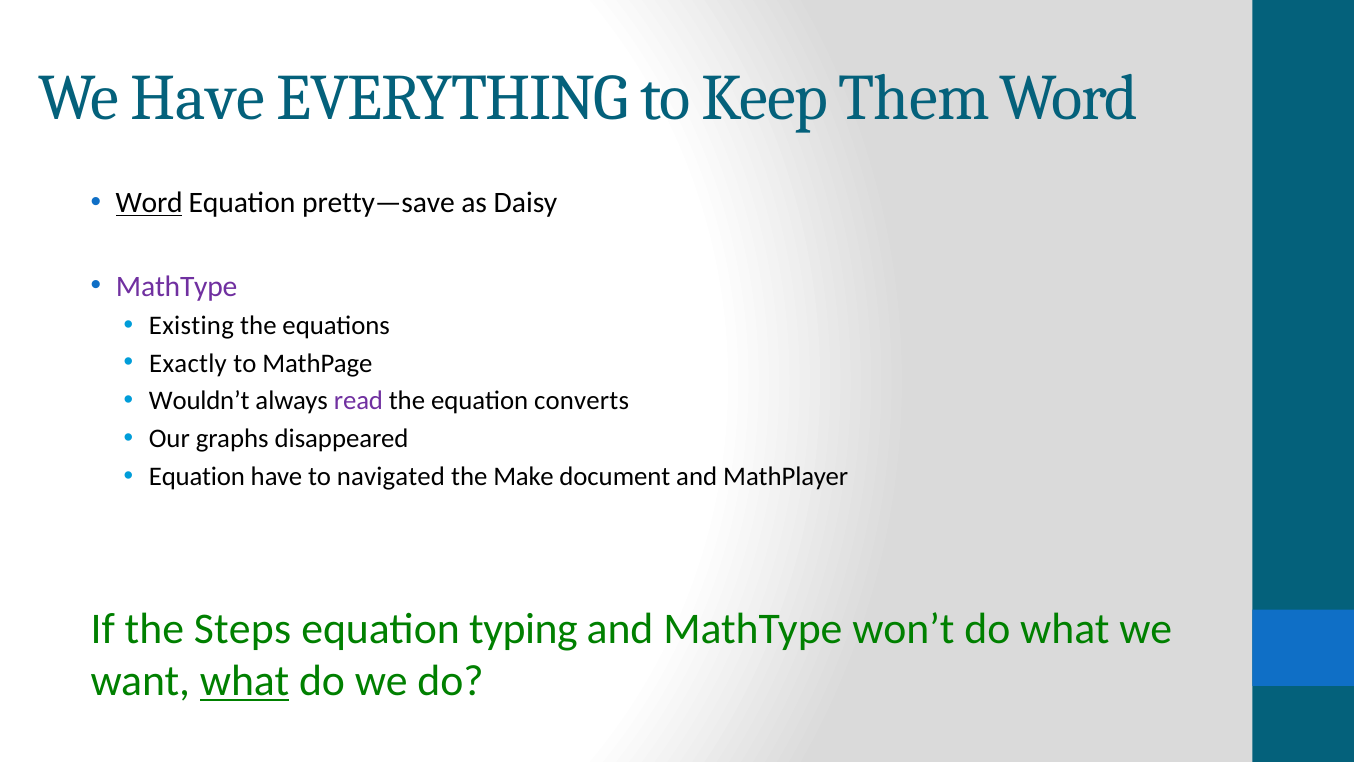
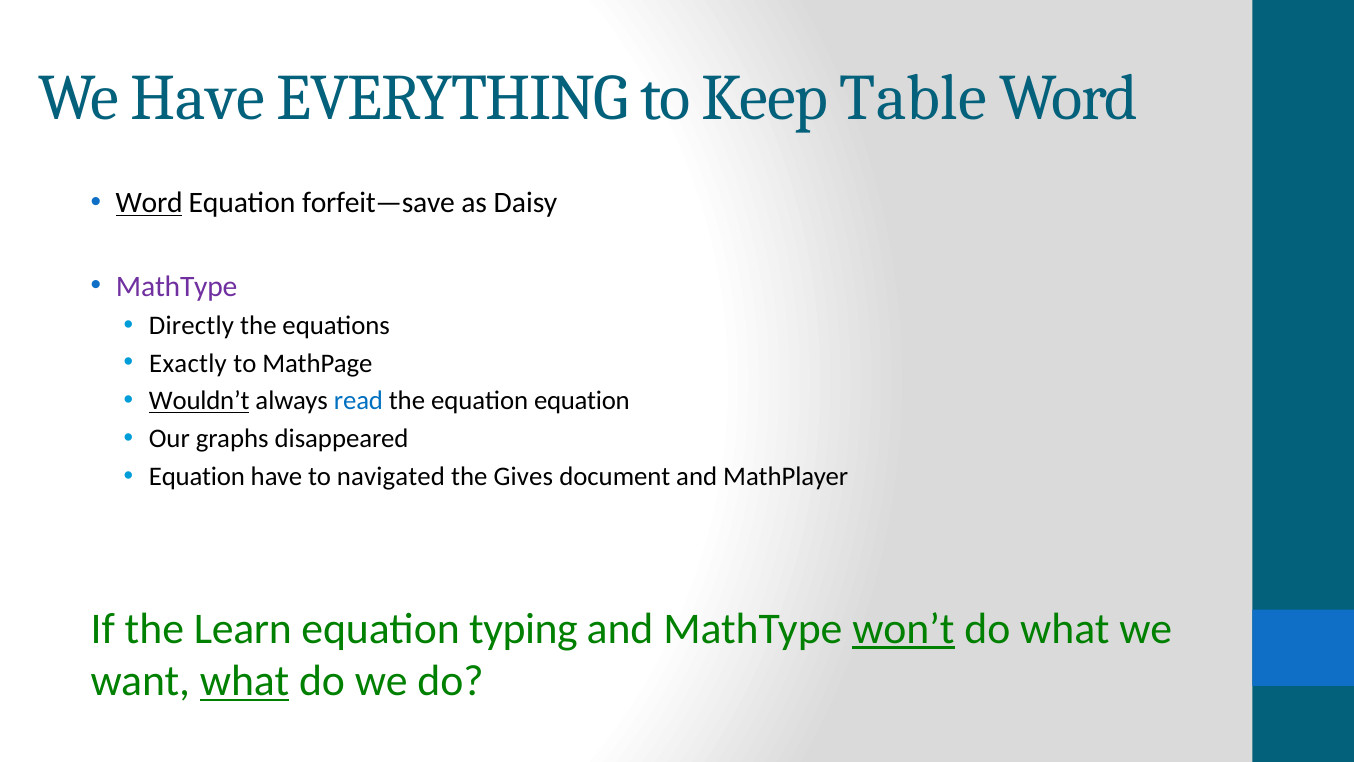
Them: Them -> Table
pretty—save: pretty—save -> forfeit—save
Existing: Existing -> Directly
Wouldn’t underline: none -> present
read colour: purple -> blue
equation converts: converts -> equation
Make: Make -> Gives
Steps: Steps -> Learn
won’t underline: none -> present
